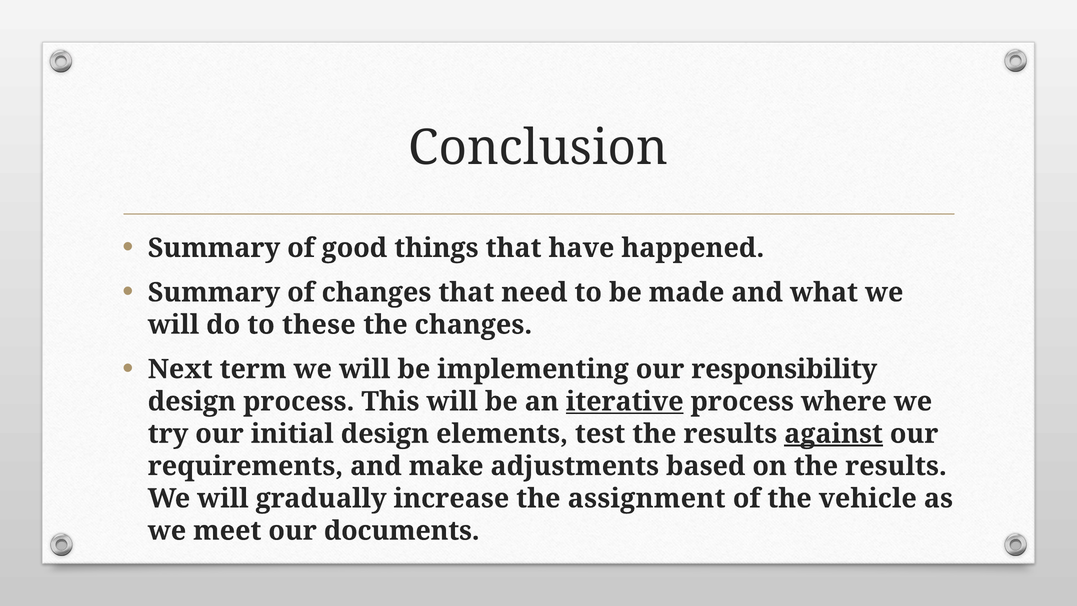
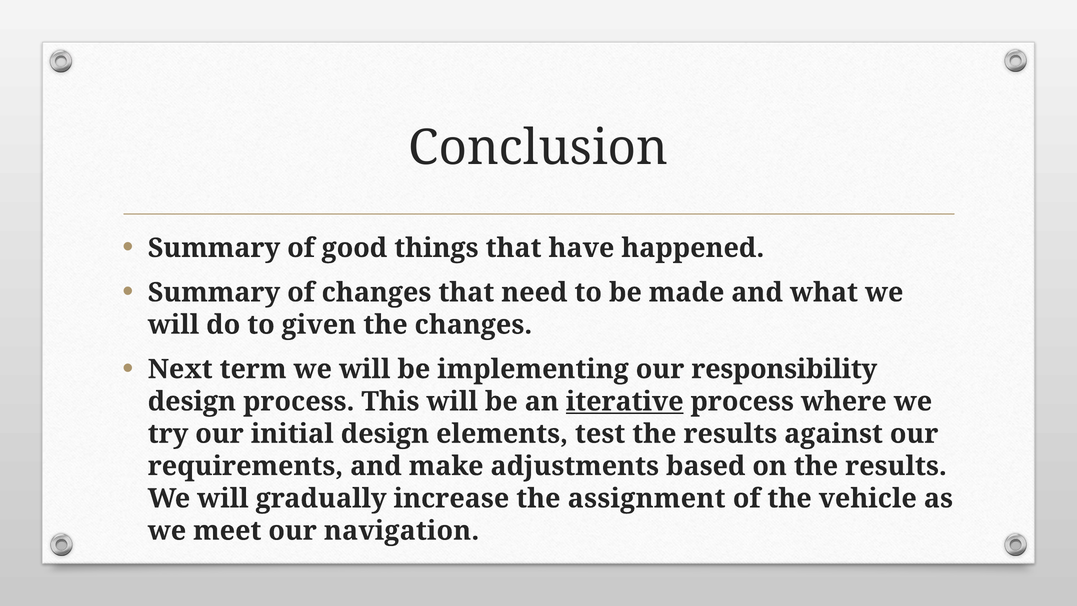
these: these -> given
against underline: present -> none
documents: documents -> navigation
